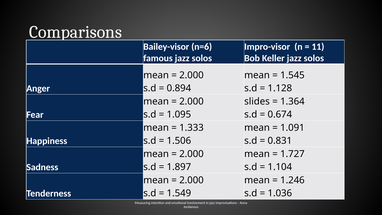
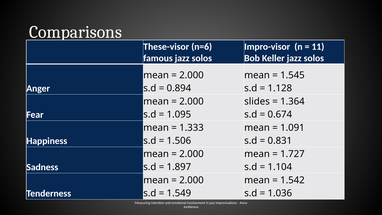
Bailey-visor: Bailey-visor -> These-visor
1.246: 1.246 -> 1.542
